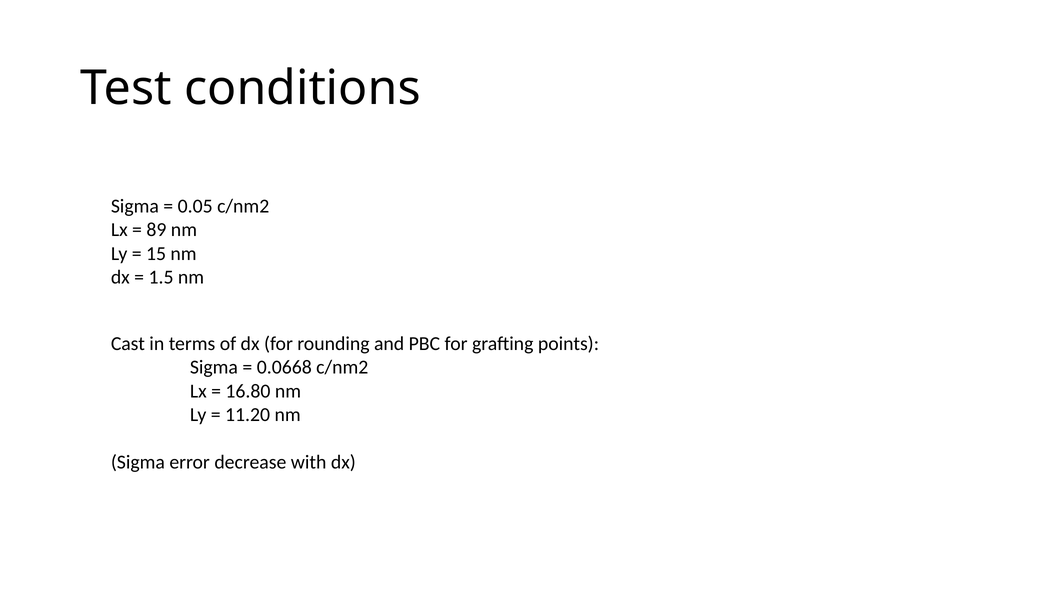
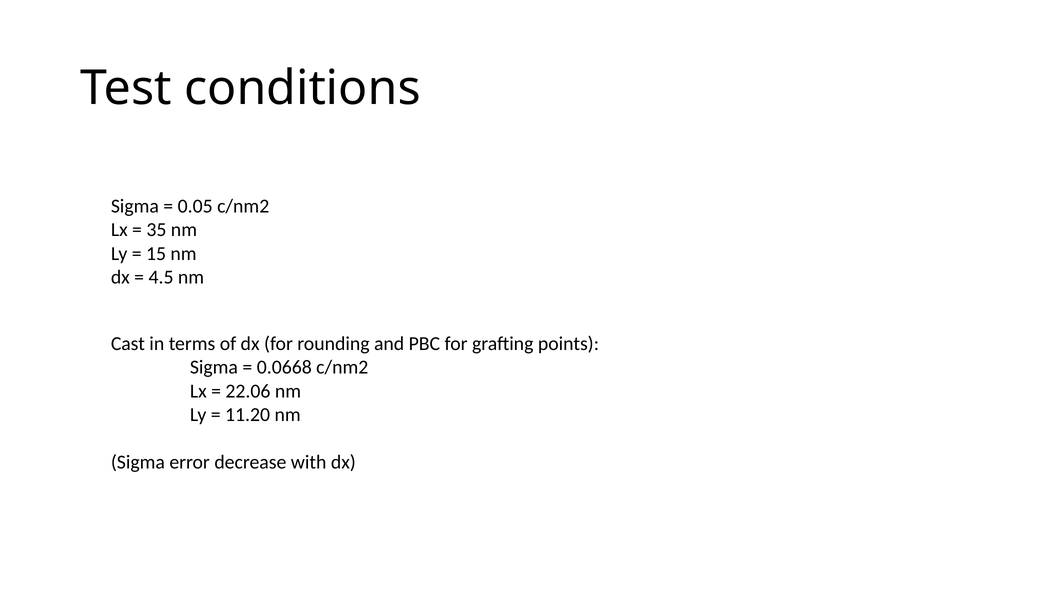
89: 89 -> 35
1.5: 1.5 -> 4.5
16.80: 16.80 -> 22.06
